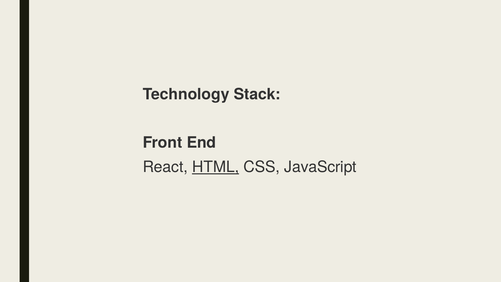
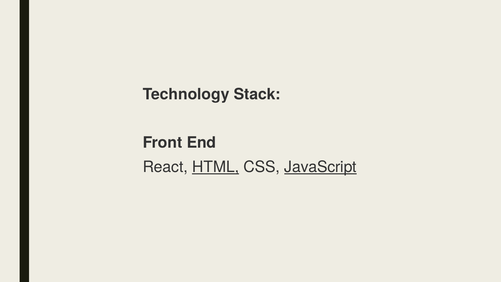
JavaScript underline: none -> present
